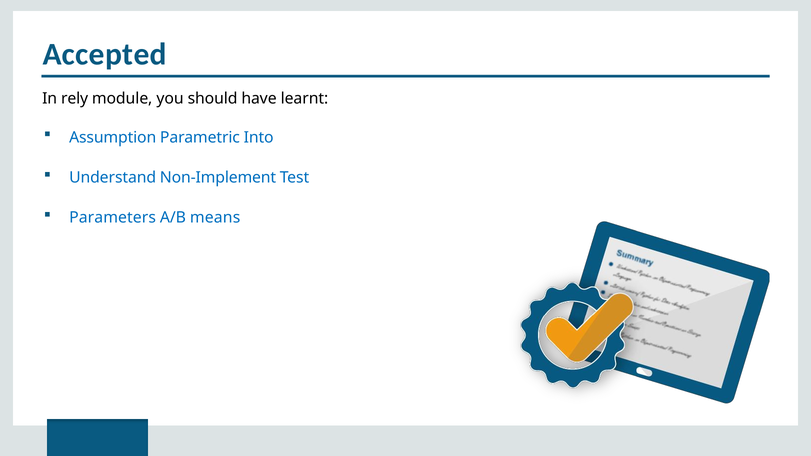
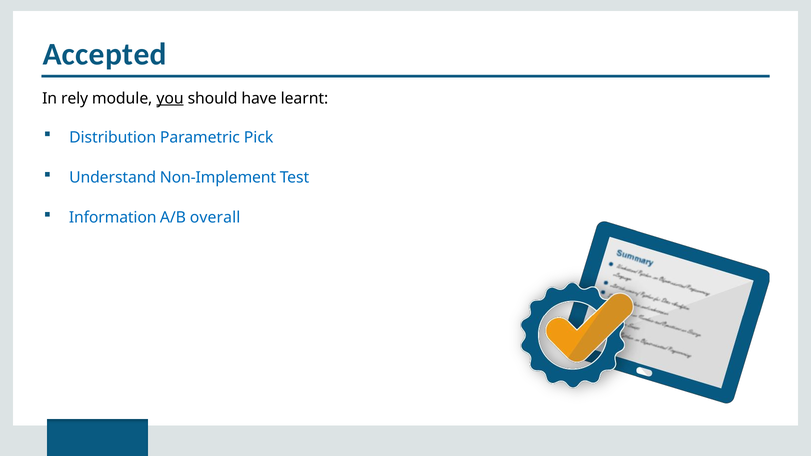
you underline: none -> present
Assumption: Assumption -> Distribution
Into: Into -> Pick
Parameters: Parameters -> Information
means: means -> overall
